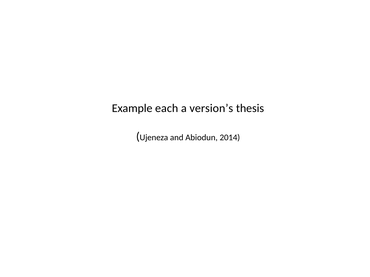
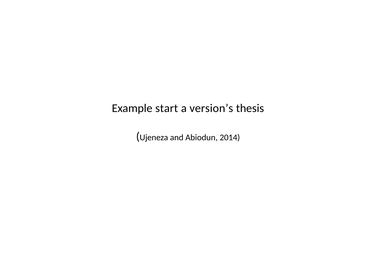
each: each -> start
